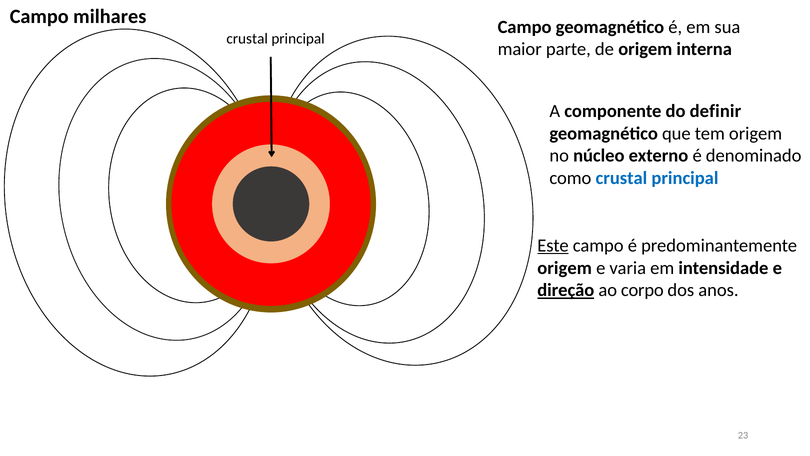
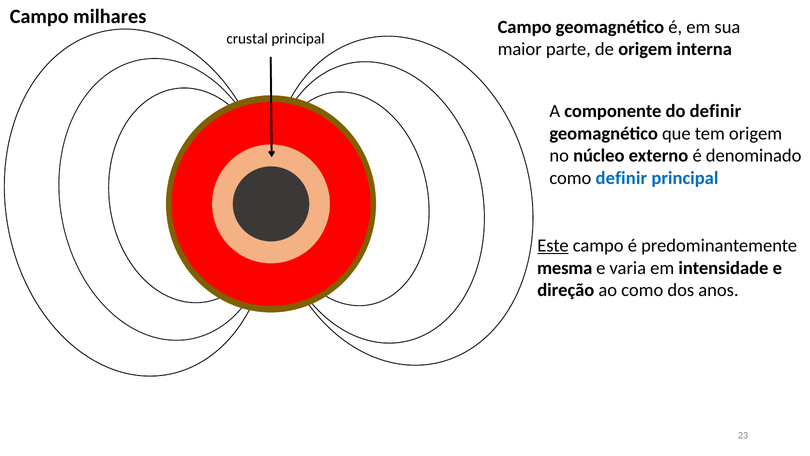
como crustal: crustal -> definir
origem at (565, 268): origem -> mesma
direção underline: present -> none
ao corpo: corpo -> como
